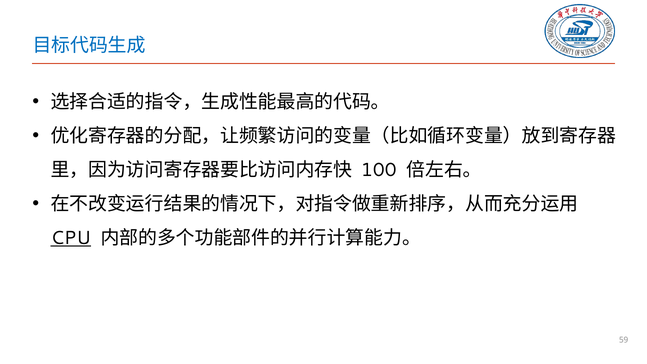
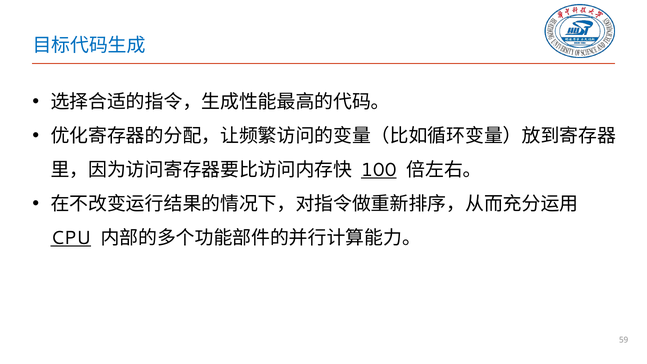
100 underline: none -> present
